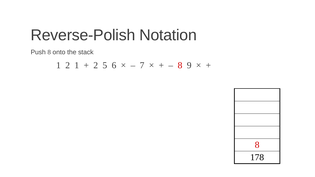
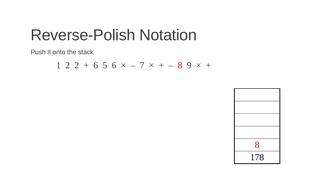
2 1: 1 -> 2
2 at (96, 65): 2 -> 6
